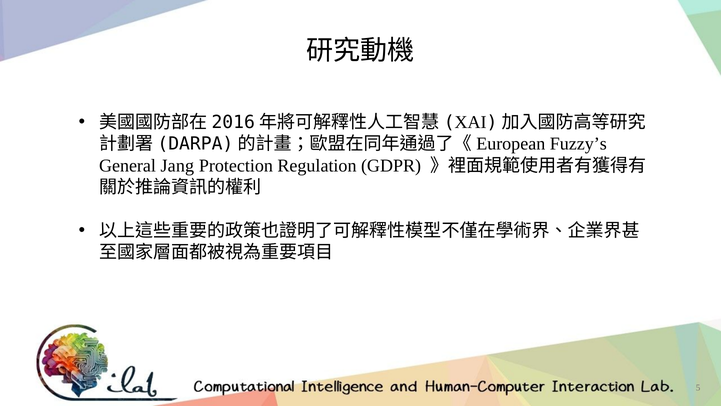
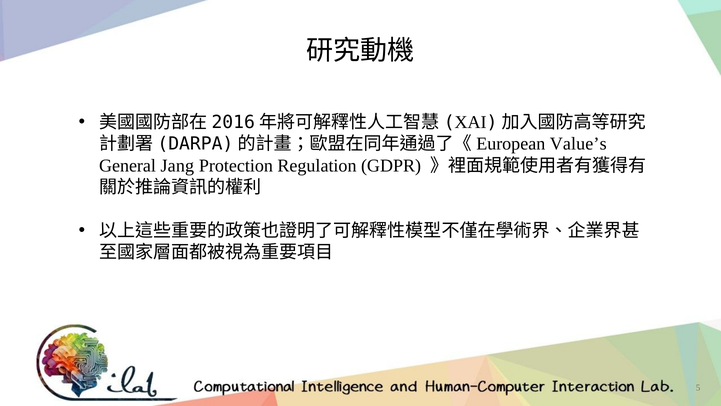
Fuzzy’s: Fuzzy’s -> Value’s
